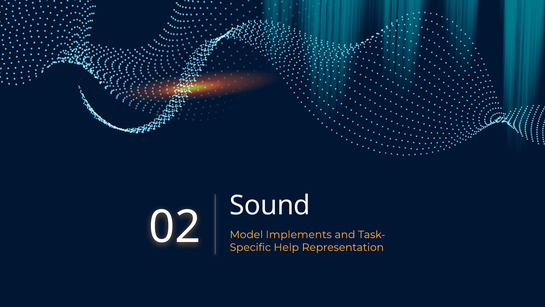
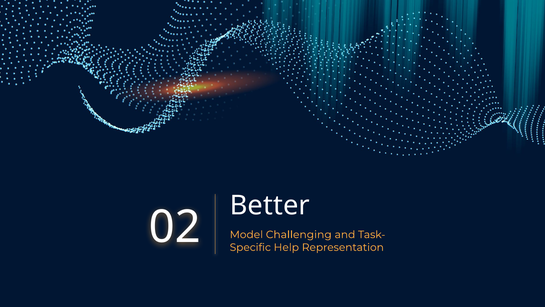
Sound: Sound -> Better
Implements: Implements -> Challenging
